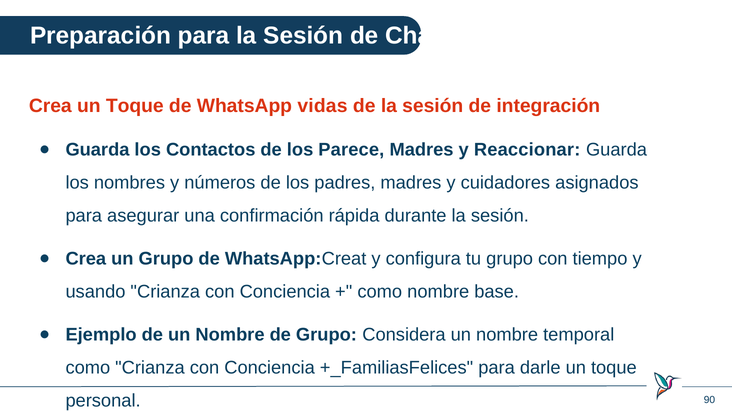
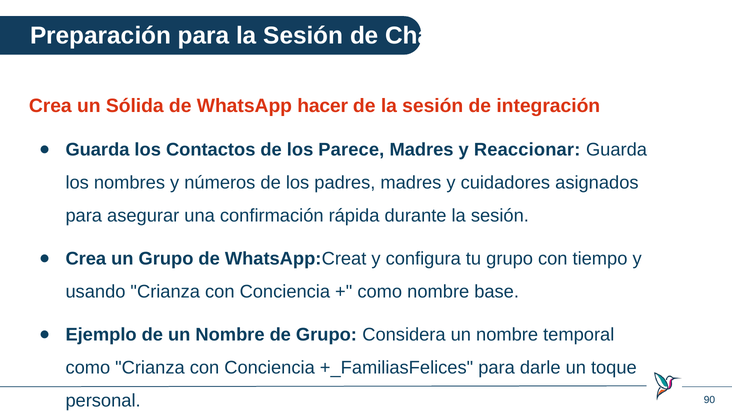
Crea un Toque: Toque -> Sólida
vidas: vidas -> hacer
